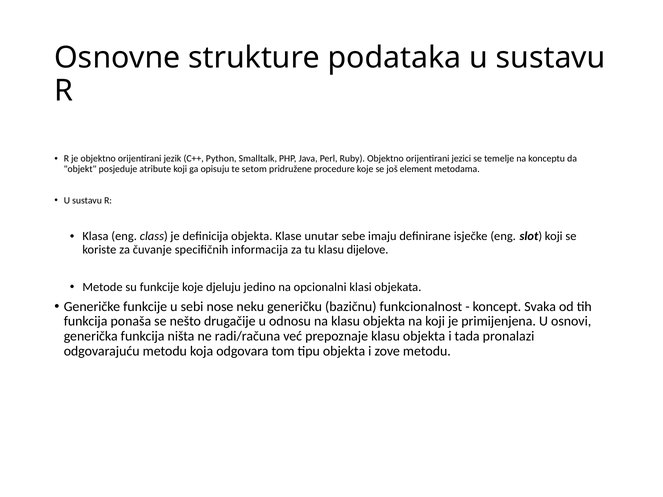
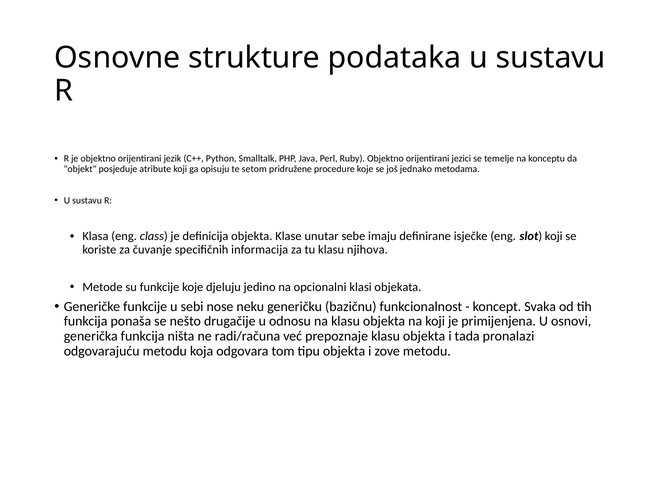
element: element -> jednako
dijelove: dijelove -> njihova
